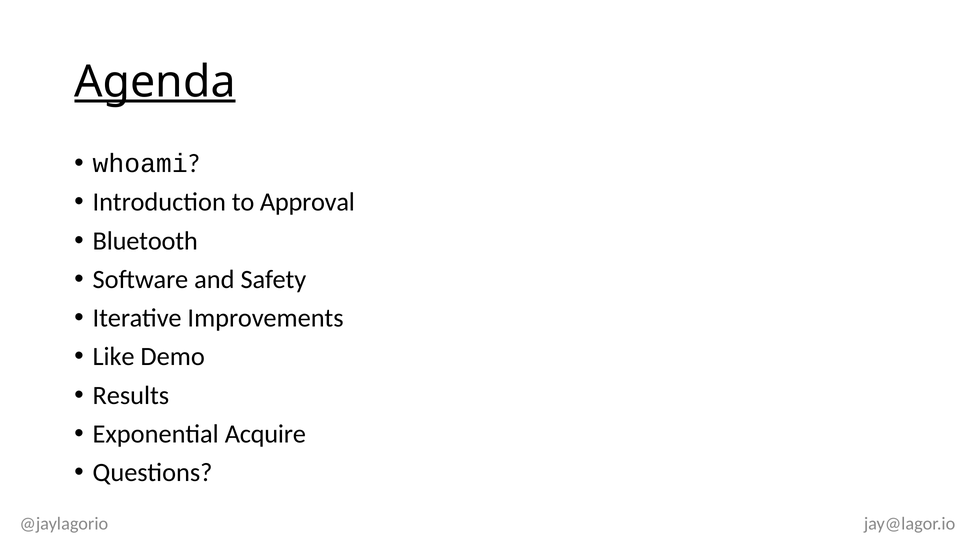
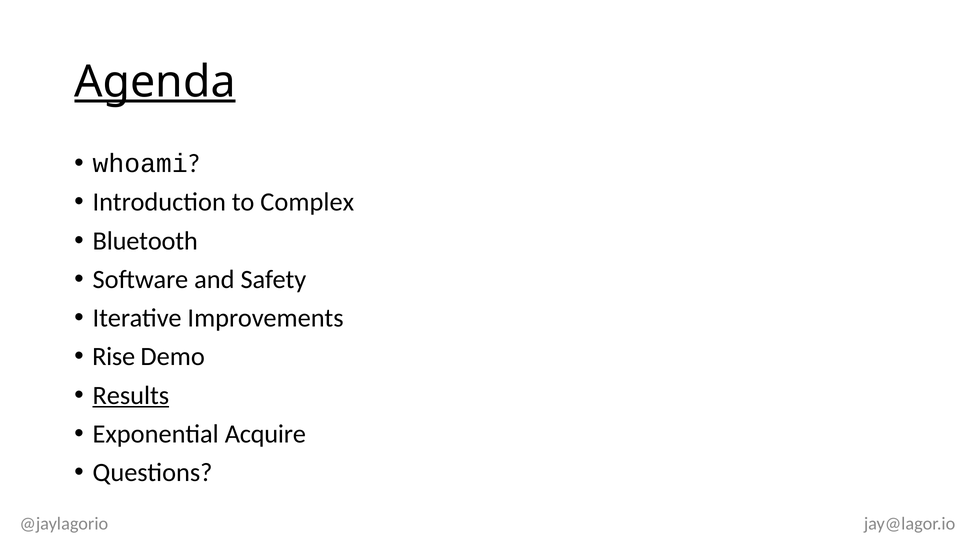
Approval: Approval -> Complex
Like: Like -> Rise
Results underline: none -> present
